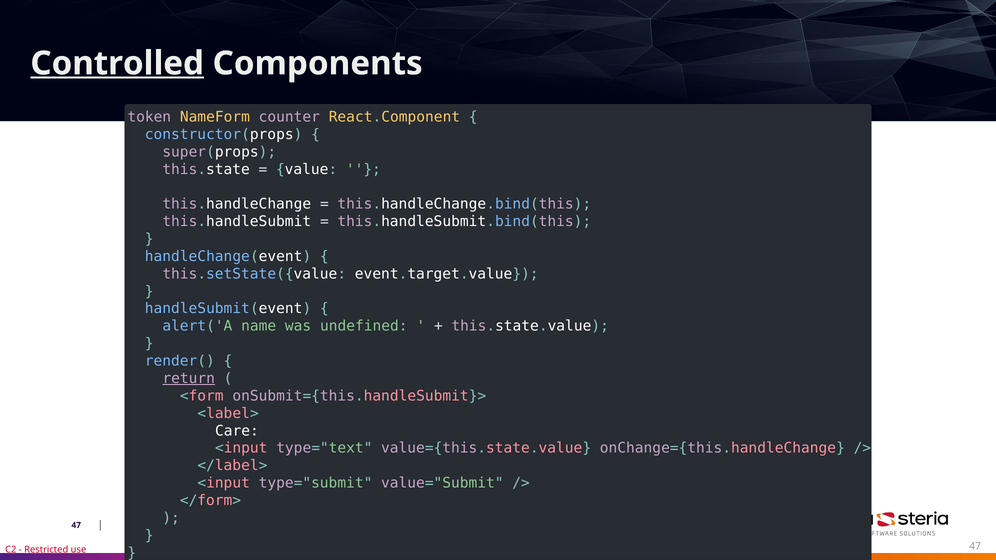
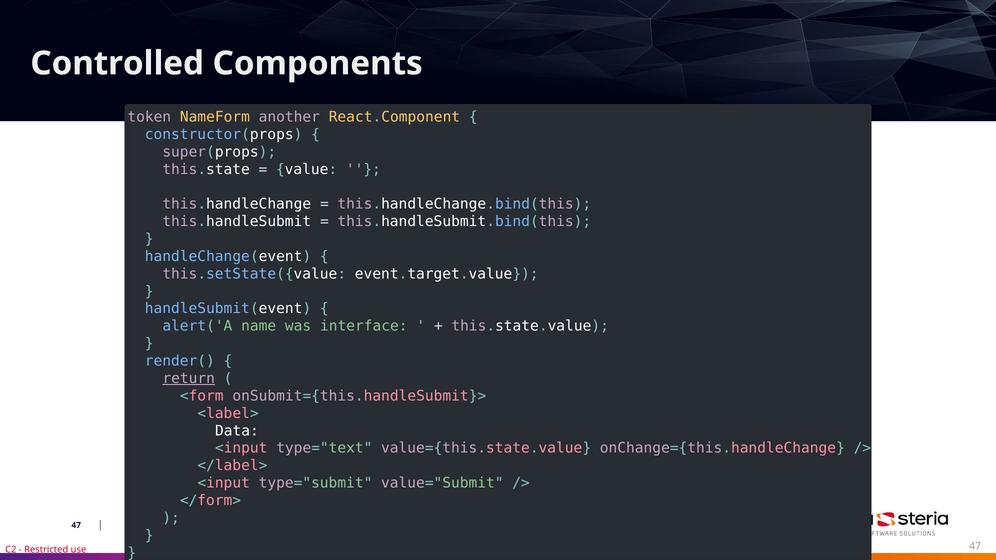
Controlled underline: present -> none
counter: counter -> another
undefined: undefined -> interface
Care: Care -> Data
